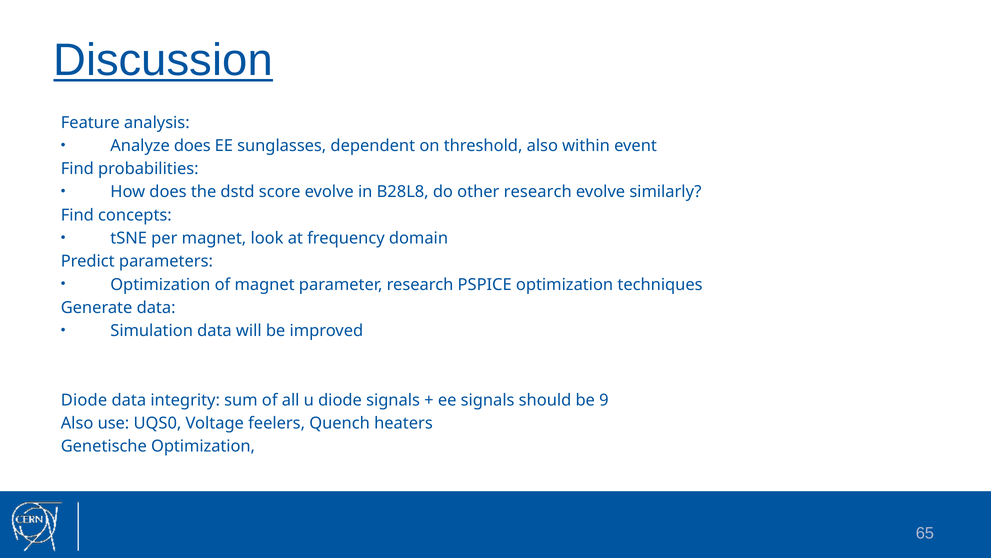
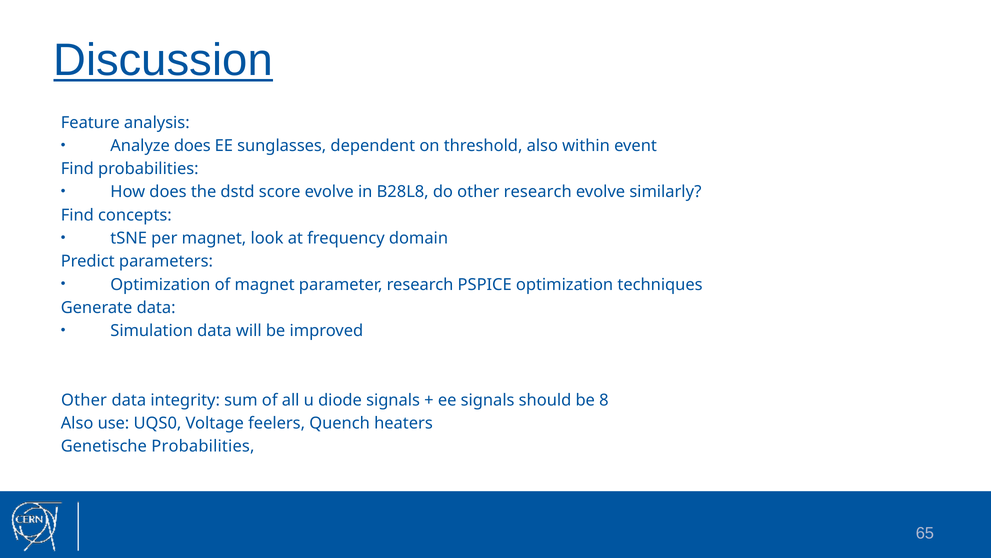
Diode at (84, 400): Diode -> Other
9: 9 -> 8
Genetische Optimization: Optimization -> Probabilities
